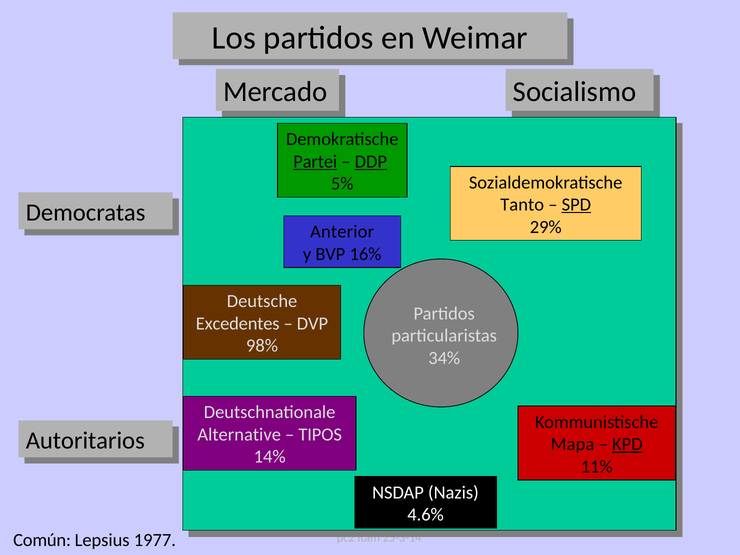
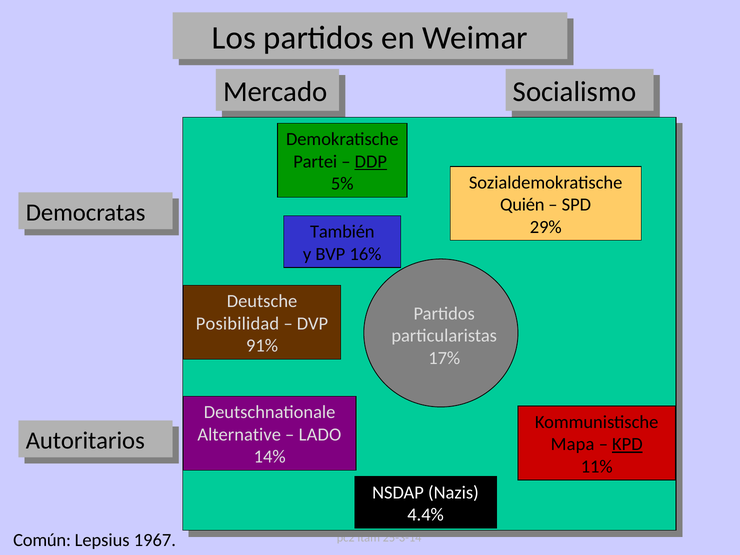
Partei underline: present -> none
Tanto: Tanto -> Quién
SPD underline: present -> none
Anterior: Anterior -> También
Excedentes: Excedentes -> Posibilidad
98%: 98% -> 91%
34%: 34% -> 17%
TIPOS: TIPOS -> LADO
4.6%: 4.6% -> 4.4%
1977: 1977 -> 1967
